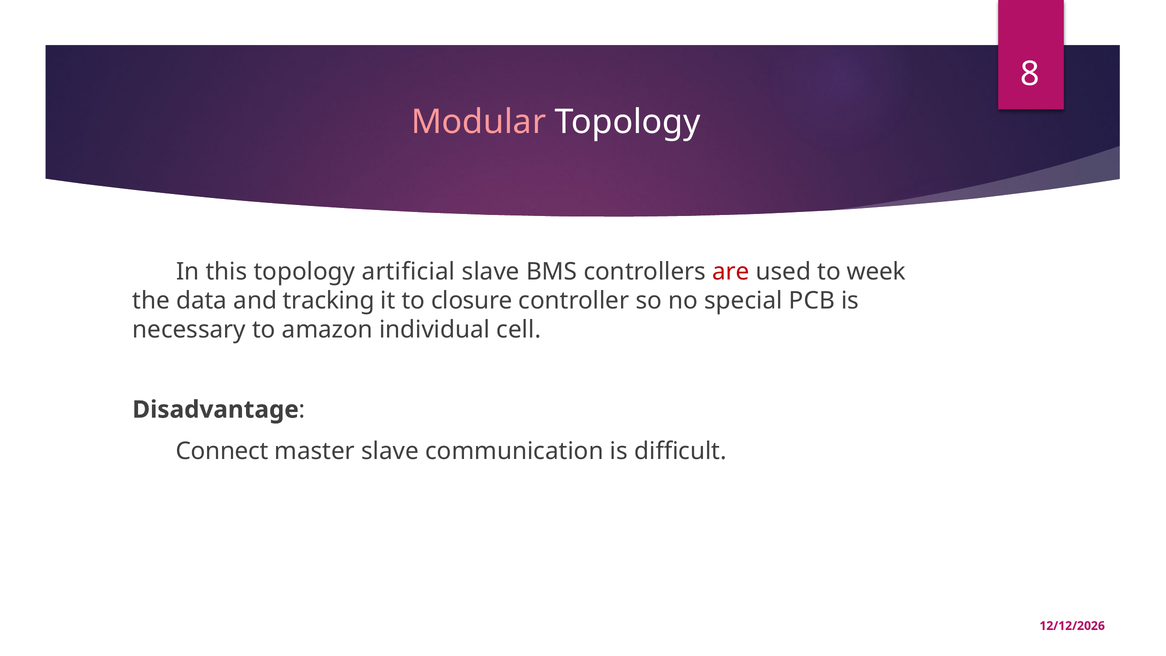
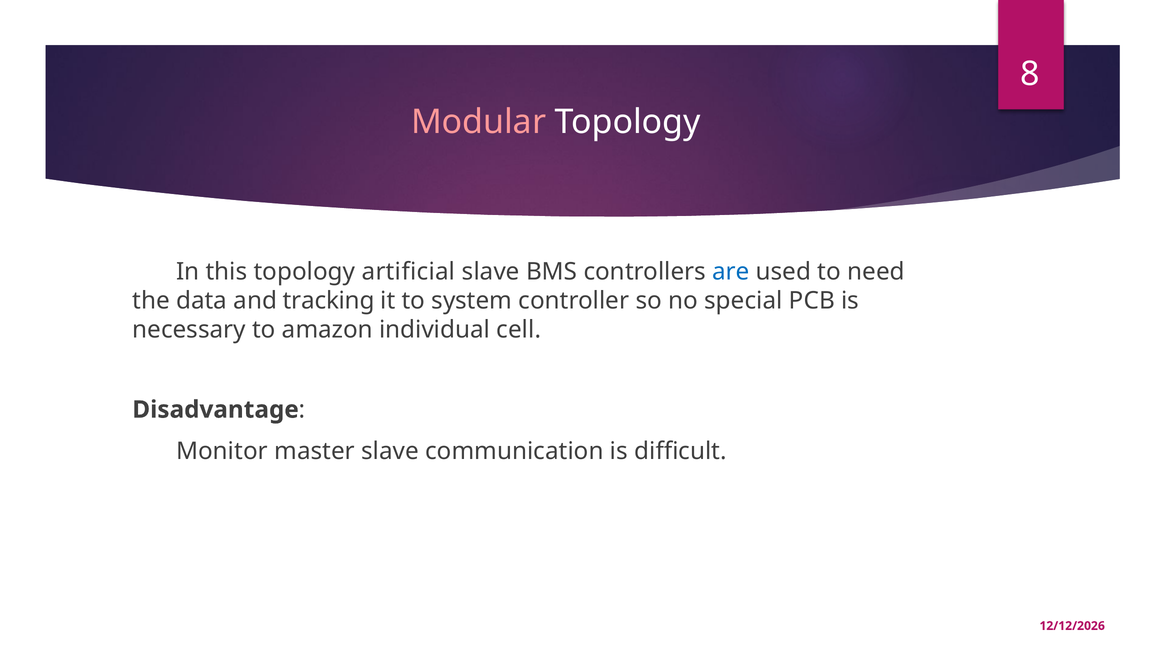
are colour: red -> blue
week: week -> need
closure: closure -> system
Connect: Connect -> Monitor
